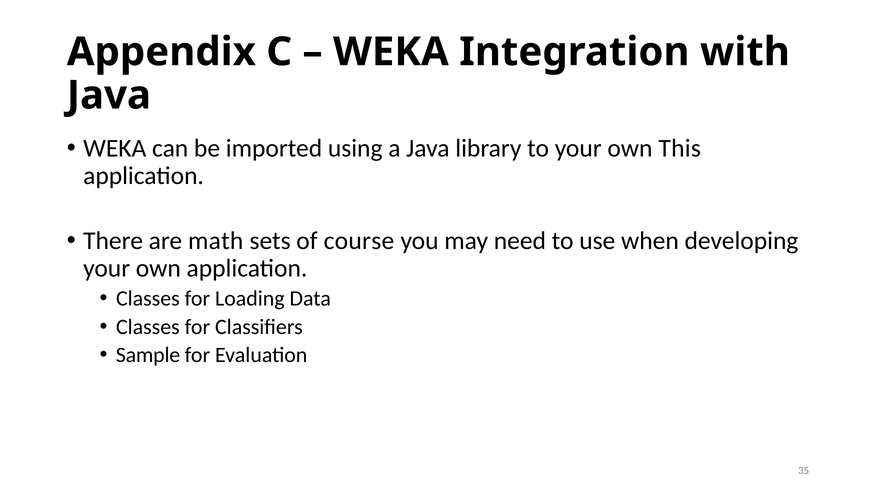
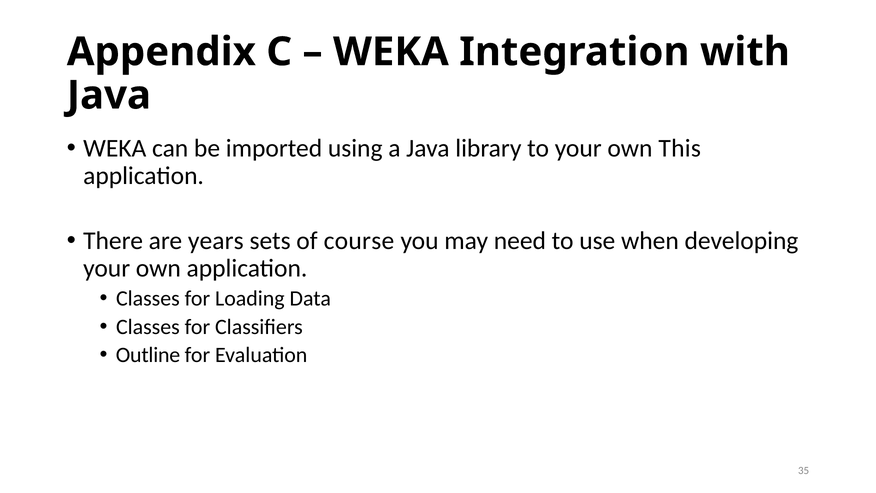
math: math -> years
Sample: Sample -> Outline
